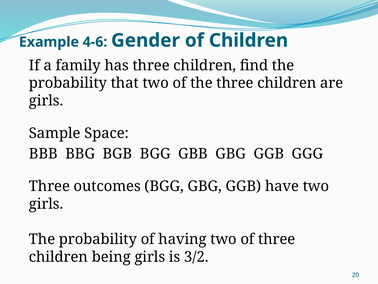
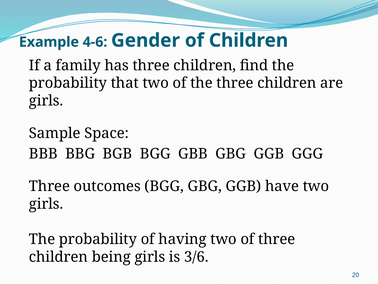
3/2: 3/2 -> 3/6
